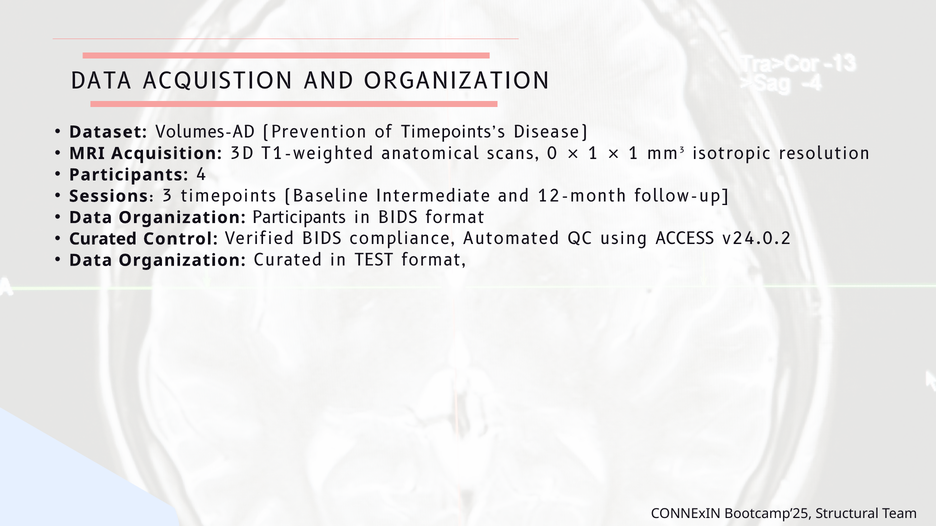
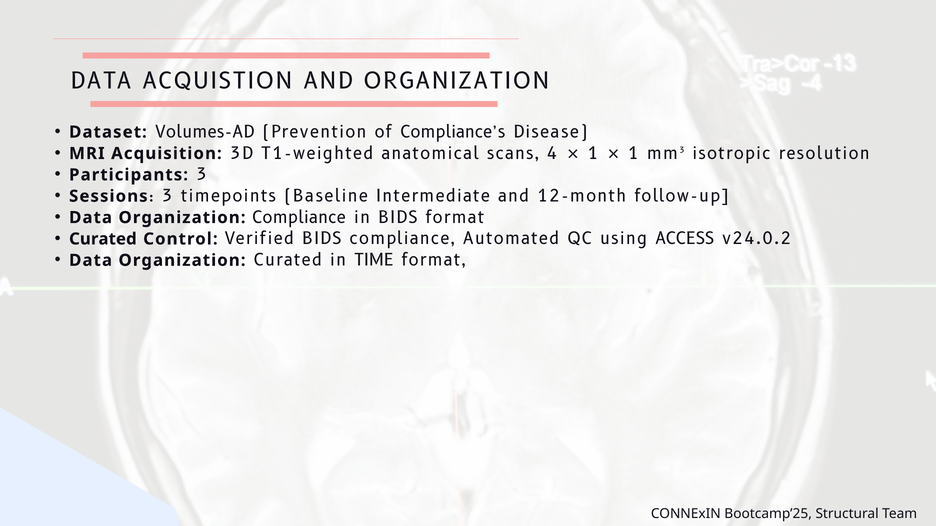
Timepoints’s: Timepoints’s -> Compliance’s
0: 0 -> 4
Participants 4: 4 -> 3
Organization Participants: Participants -> Compliance
TEST: TEST -> TIME
